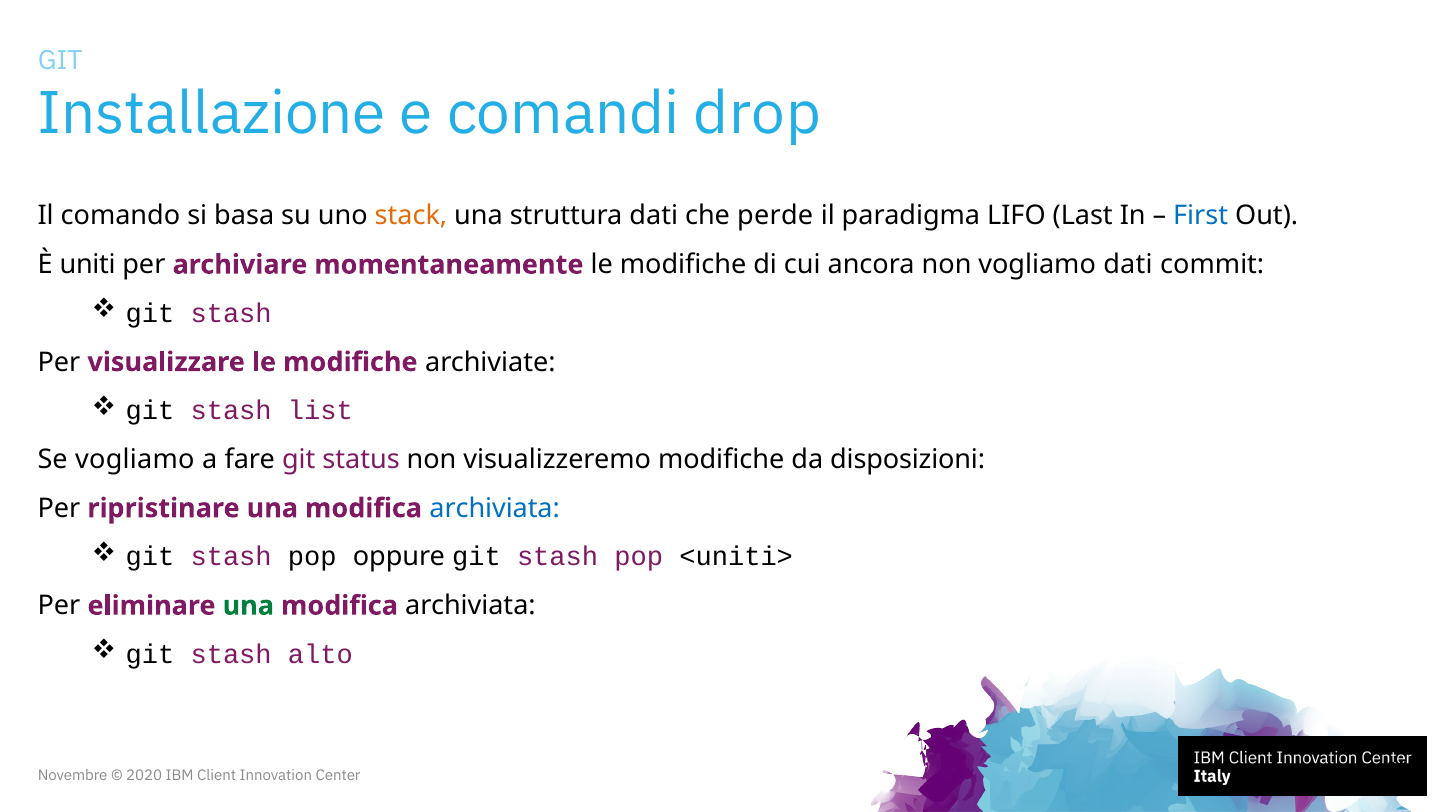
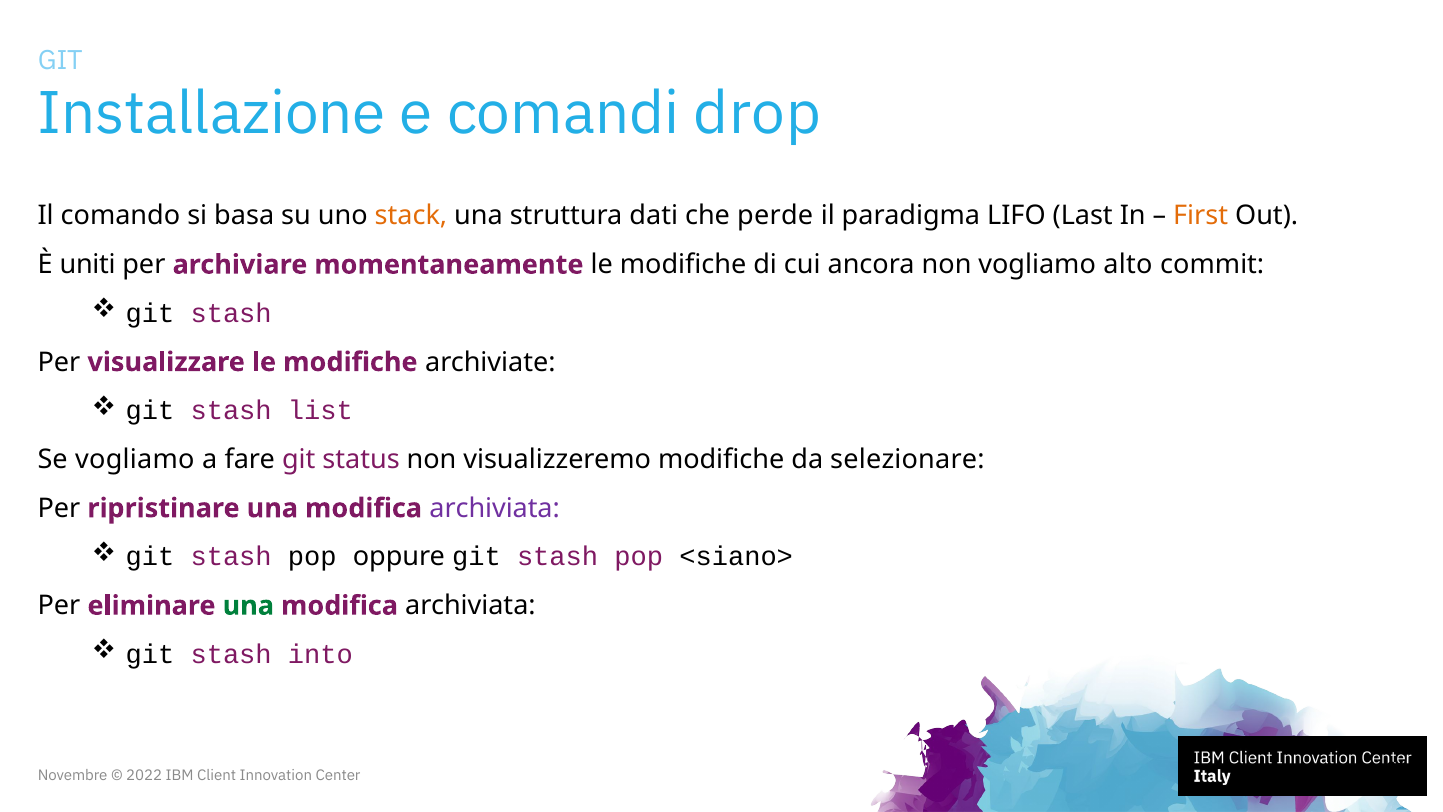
First colour: blue -> orange
vogliamo dati: dati -> alto
disposizioni: disposizioni -> selezionare
archiviata at (495, 508) colour: blue -> purple
<uniti>: <uniti> -> <siano>
alto: alto -> into
2020: 2020 -> 2022
